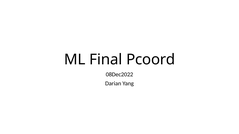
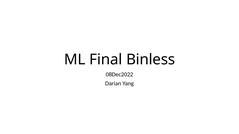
Pcoord: Pcoord -> Binless
